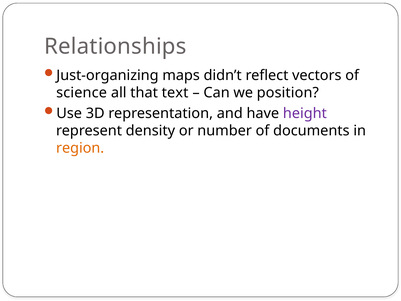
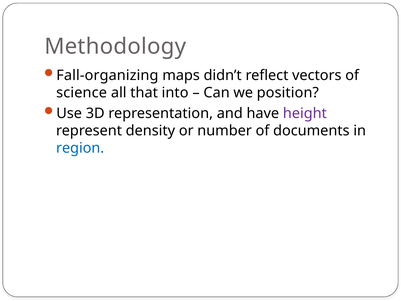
Relationships: Relationships -> Methodology
Just-organizing: Just-organizing -> Fall-organizing
text: text -> into
region colour: orange -> blue
